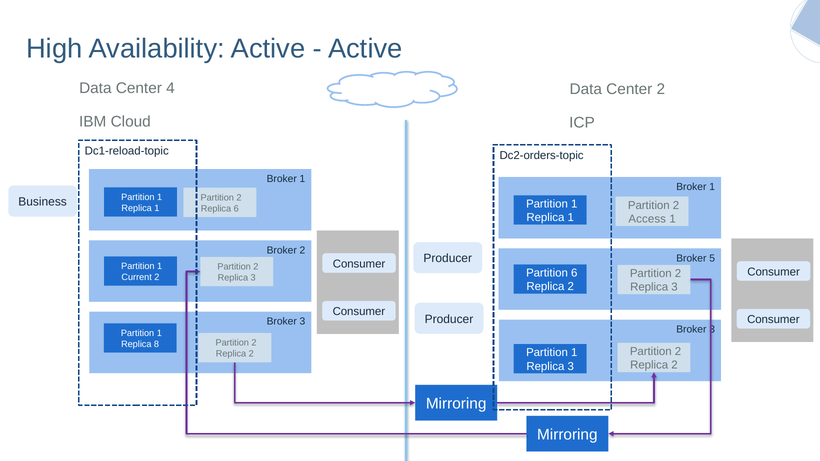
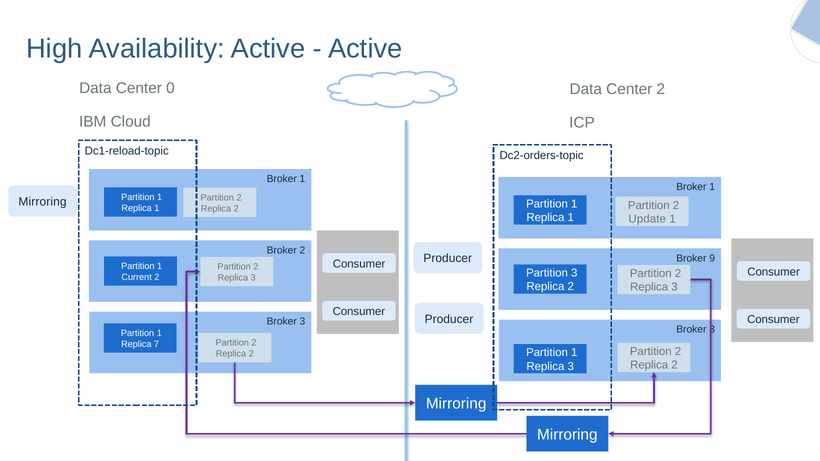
4: 4 -> 0
Business at (43, 202): Business -> Mirroring
6 at (236, 209): 6 -> 2
Access: Access -> Update
5: 5 -> 9
Partition 6: 6 -> 3
8: 8 -> 7
